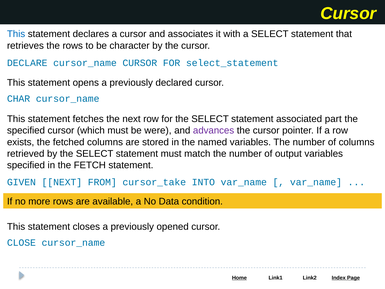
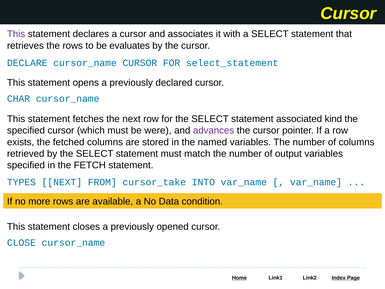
This at (16, 34) colour: blue -> purple
character: character -> evaluates
part: part -> kind
GIVEN: GIVEN -> TYPES
